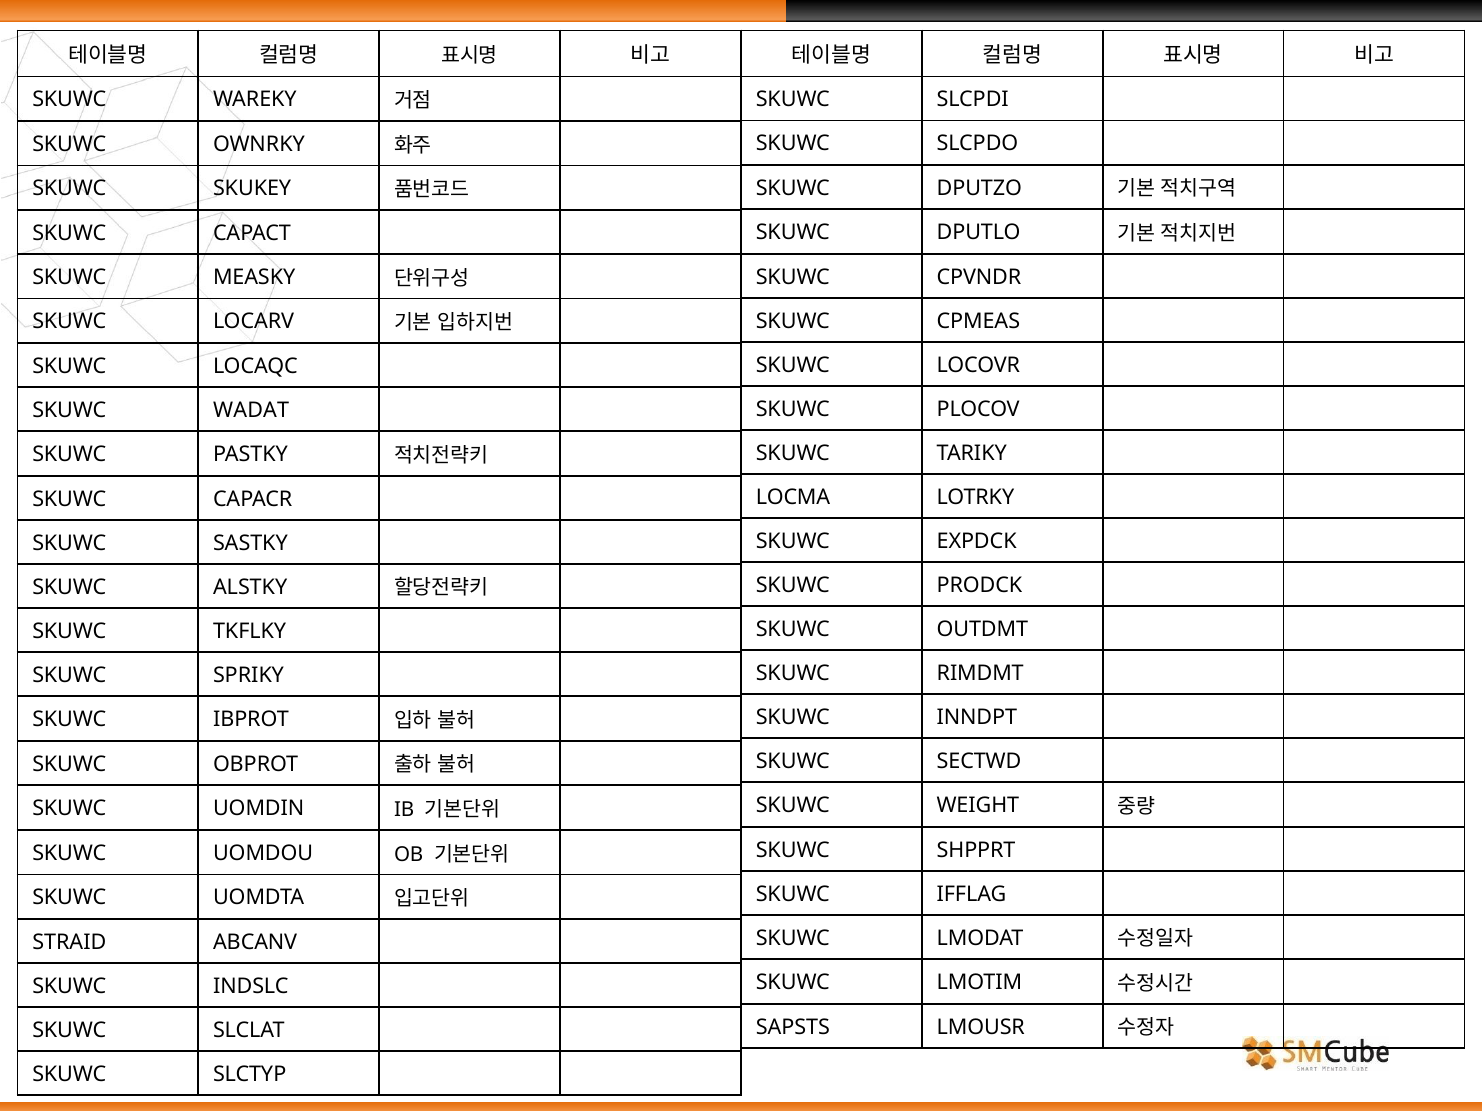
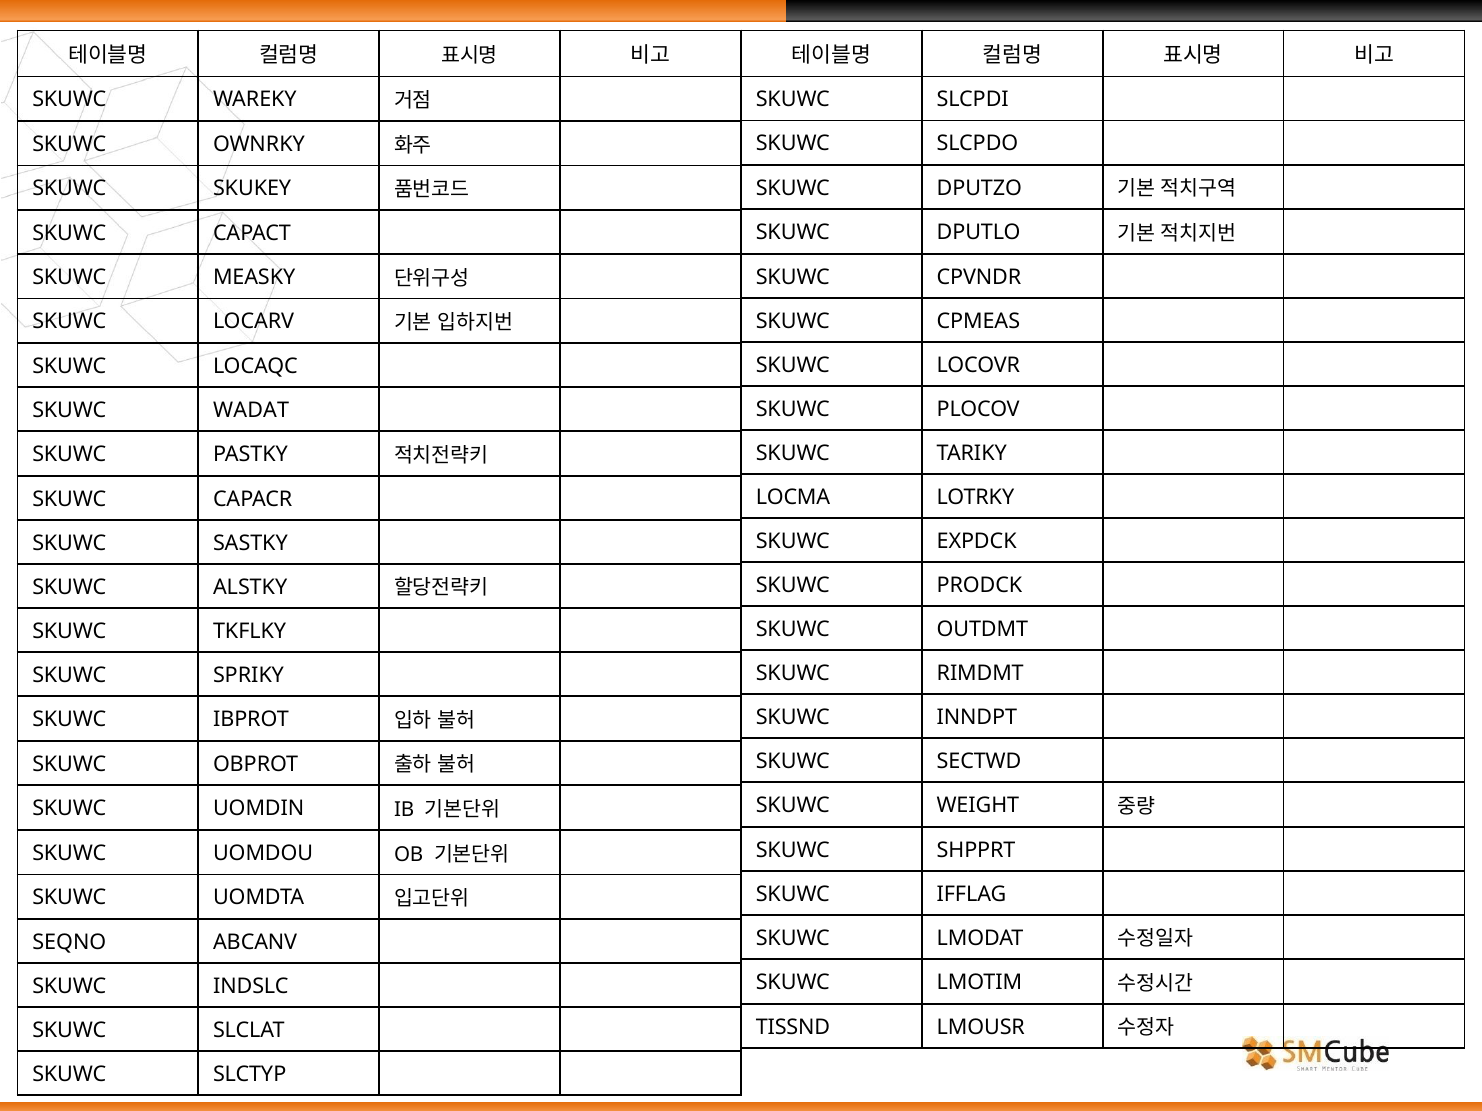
STRAID: STRAID -> SEQNO
SAPSTS: SAPSTS -> TISSND
